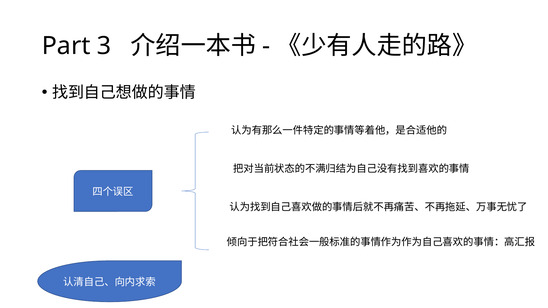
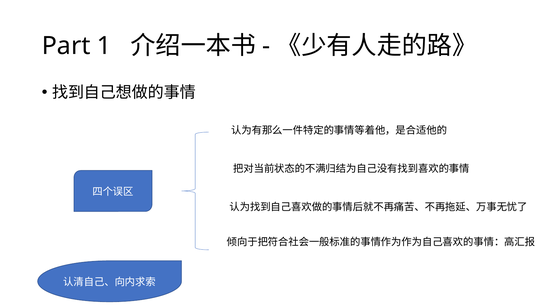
3: 3 -> 1
